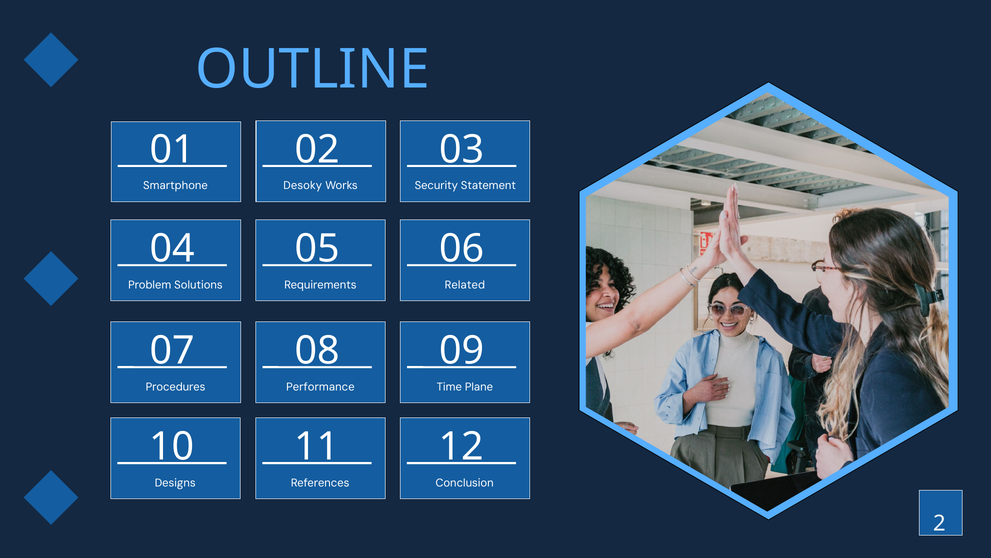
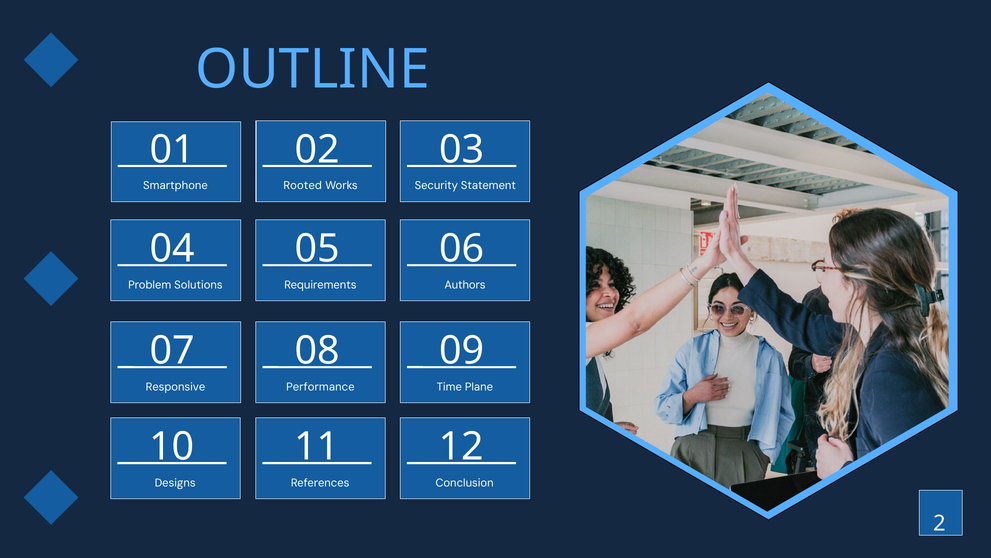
Desoky: Desoky -> Rooted
Related: Related -> Authors
Procedures: Procedures -> Responsive
